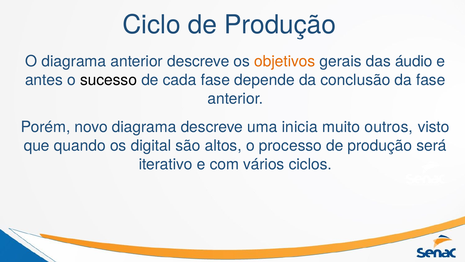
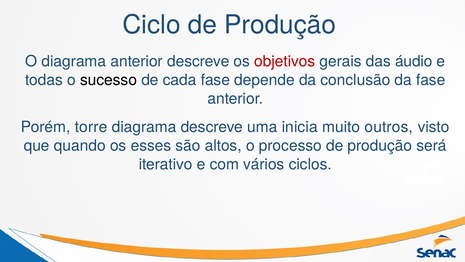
objetivos colour: orange -> red
antes: antes -> todas
novo: novo -> torre
digital: digital -> esses
